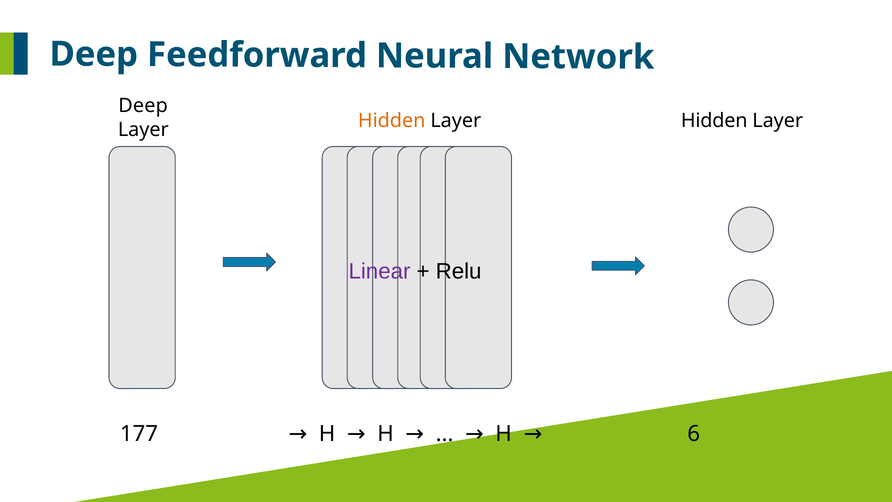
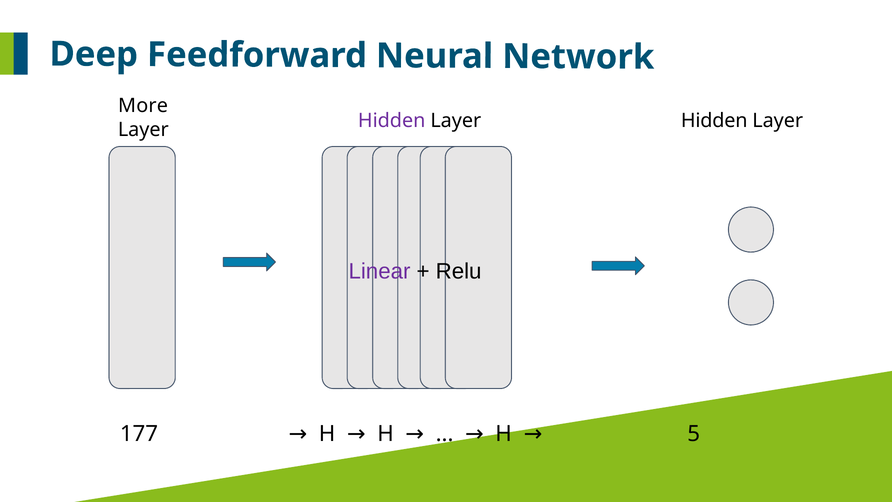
Deep at (143, 106): Deep -> More
Hidden at (392, 121) colour: orange -> purple
6: 6 -> 5
